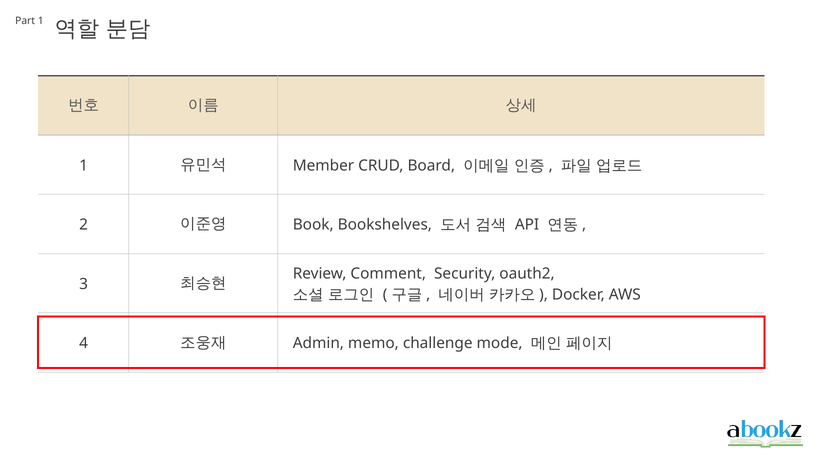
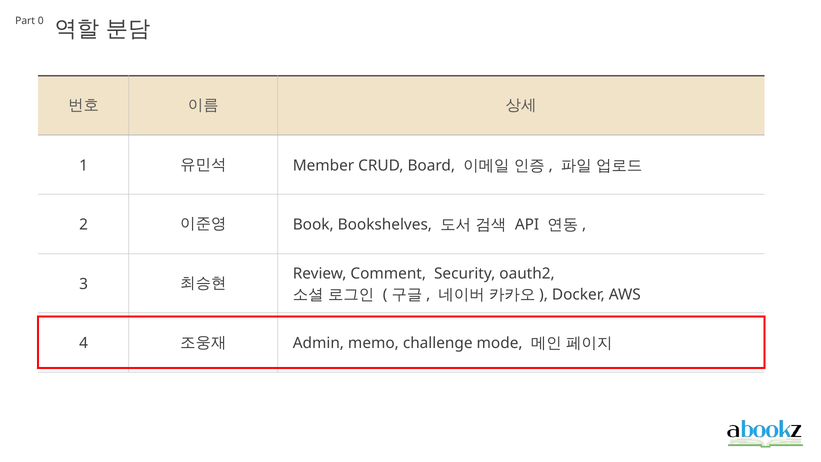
Part 1: 1 -> 0
